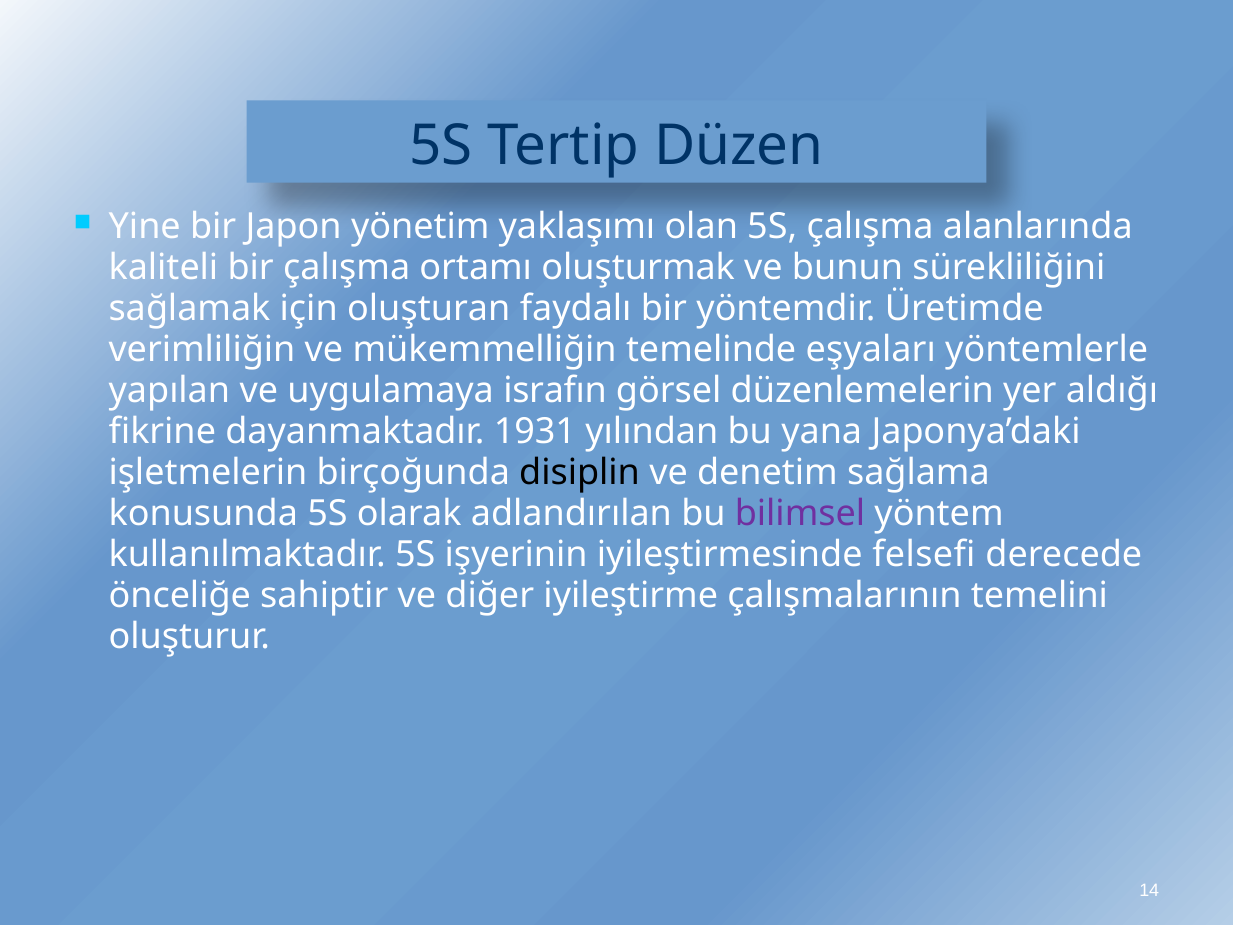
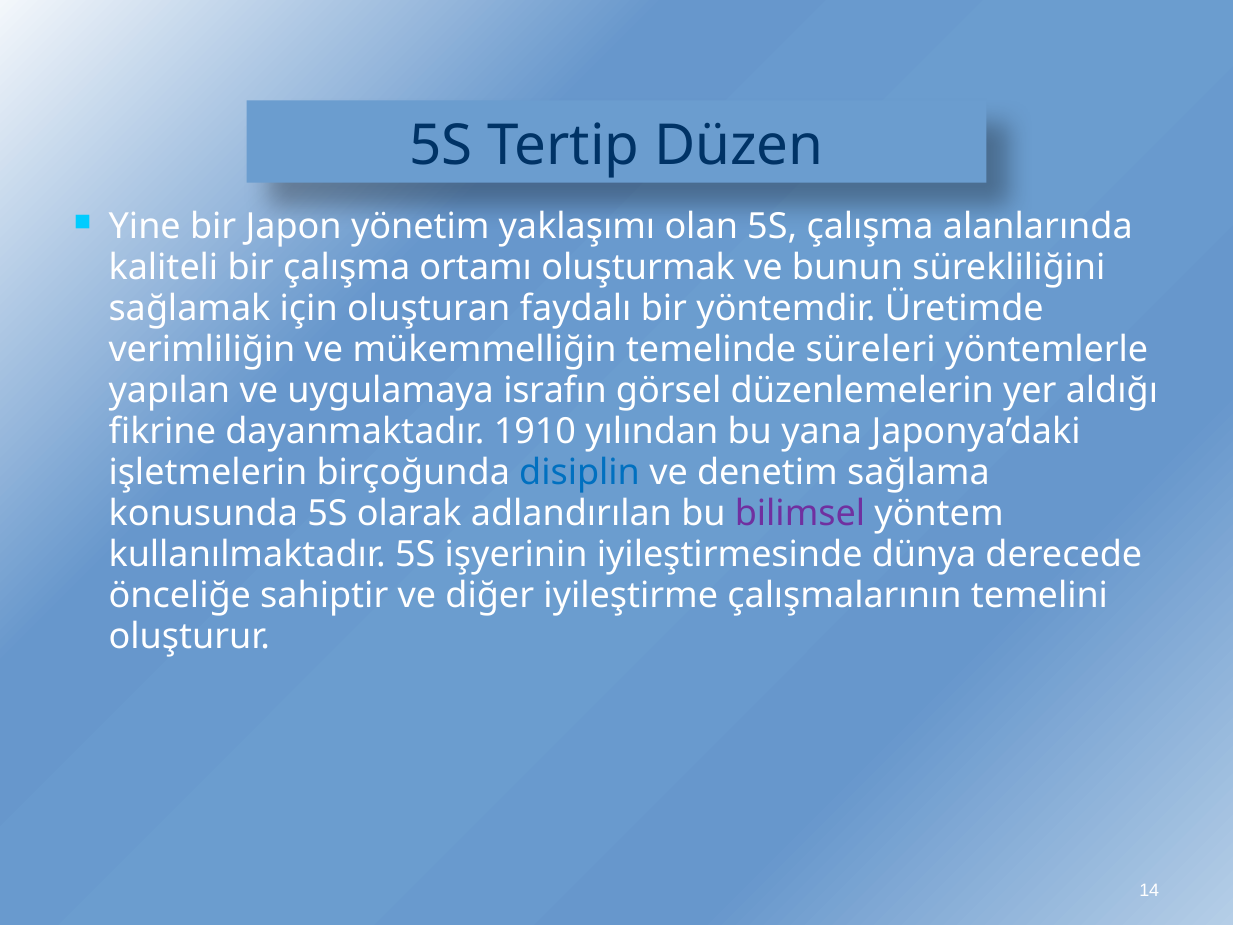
eşyaları: eşyaları -> süreleri
1931: 1931 -> 1910
disiplin colour: black -> blue
felsefi: felsefi -> dünya
